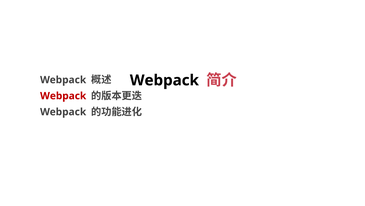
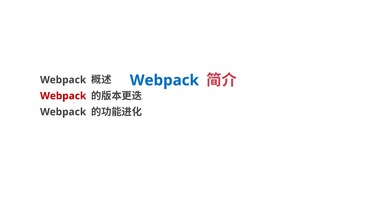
Webpack at (164, 80) colour: black -> blue
